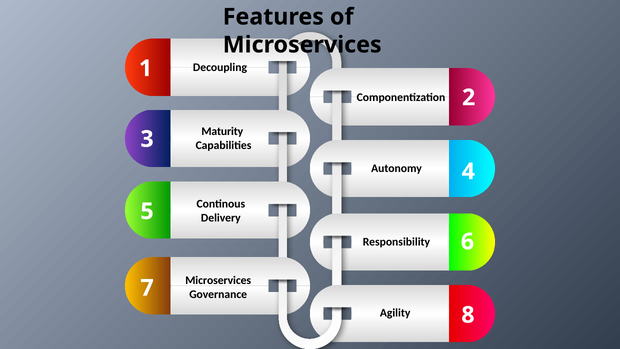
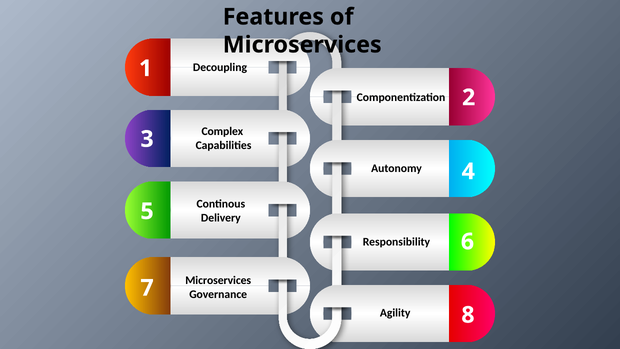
Maturity: Maturity -> Complex
